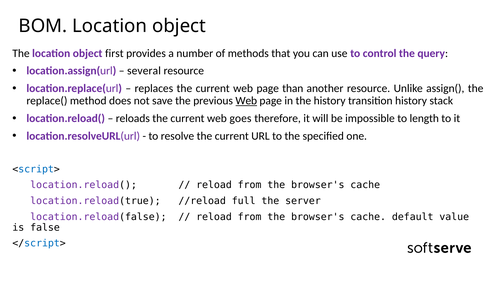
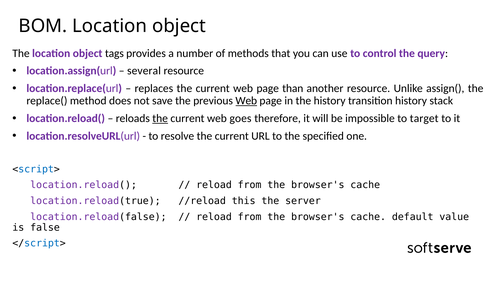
first: first -> tags
the at (160, 118) underline: none -> present
length: length -> target
full: full -> this
